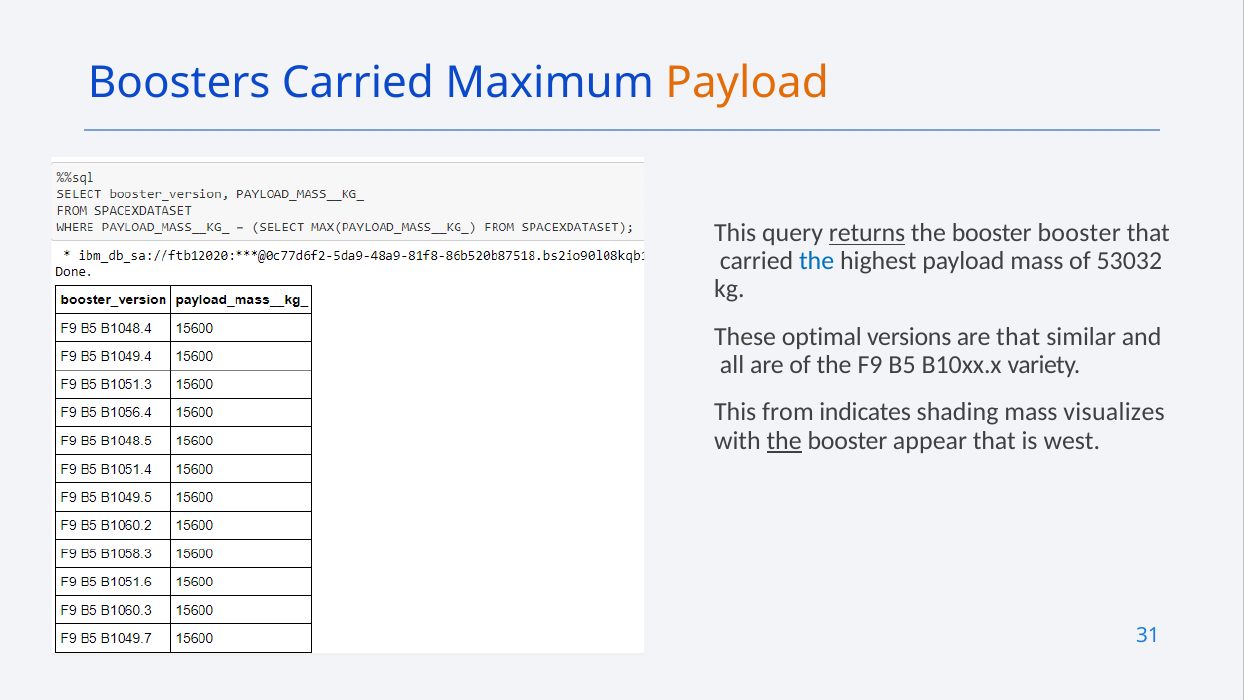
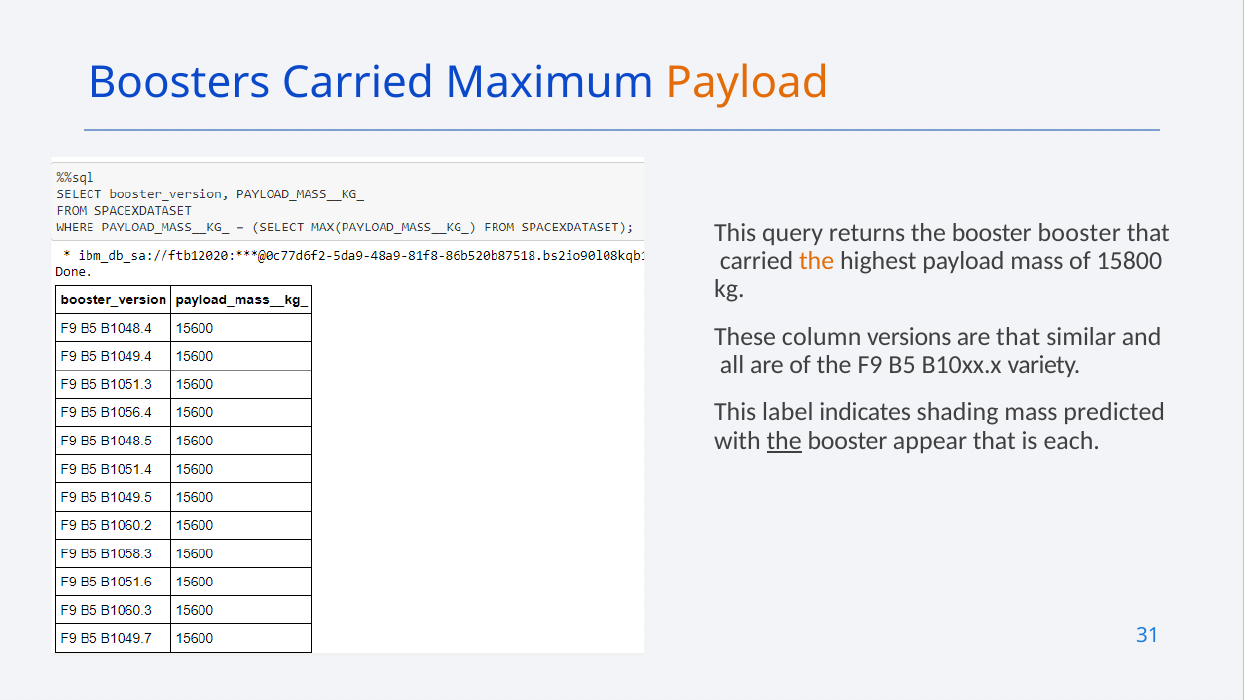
returns underline: present -> none
the at (817, 261) colour: blue -> orange
53032: 53032 -> 15800
optimal: optimal -> column
from: from -> label
visualizes: visualizes -> predicted
west: west -> each
